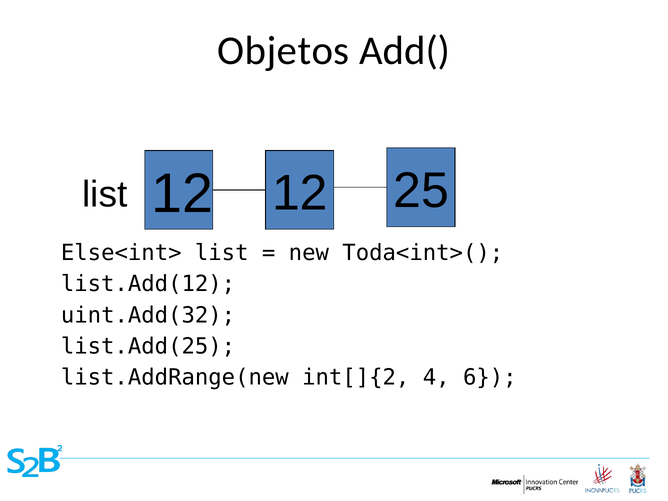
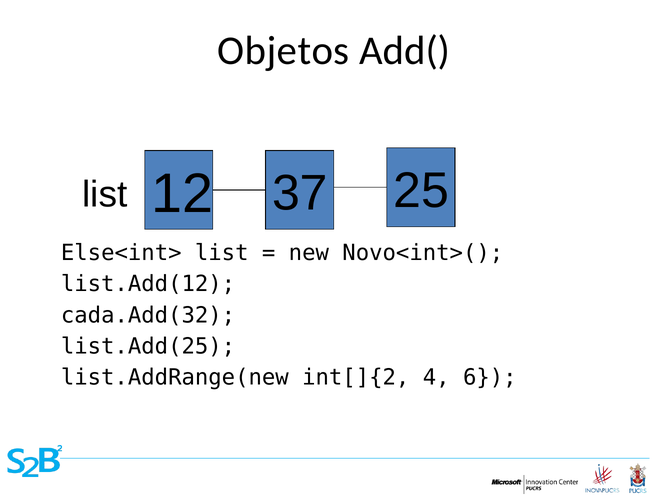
list 12: 12 -> 37
Toda<int>(: Toda<int>( -> Novo<int>(
uint.Add(32: uint.Add(32 -> cada.Add(32
